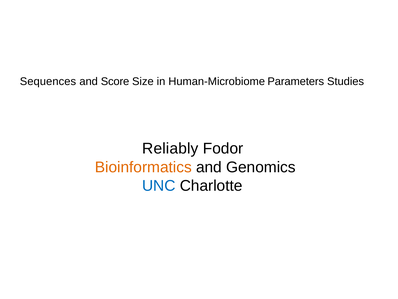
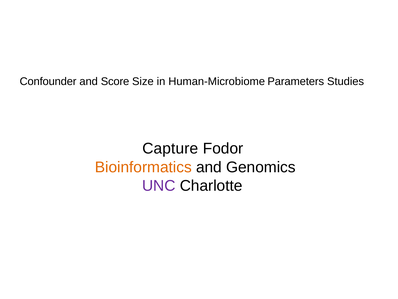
Sequences: Sequences -> Confounder
Reliably: Reliably -> Capture
UNC colour: blue -> purple
